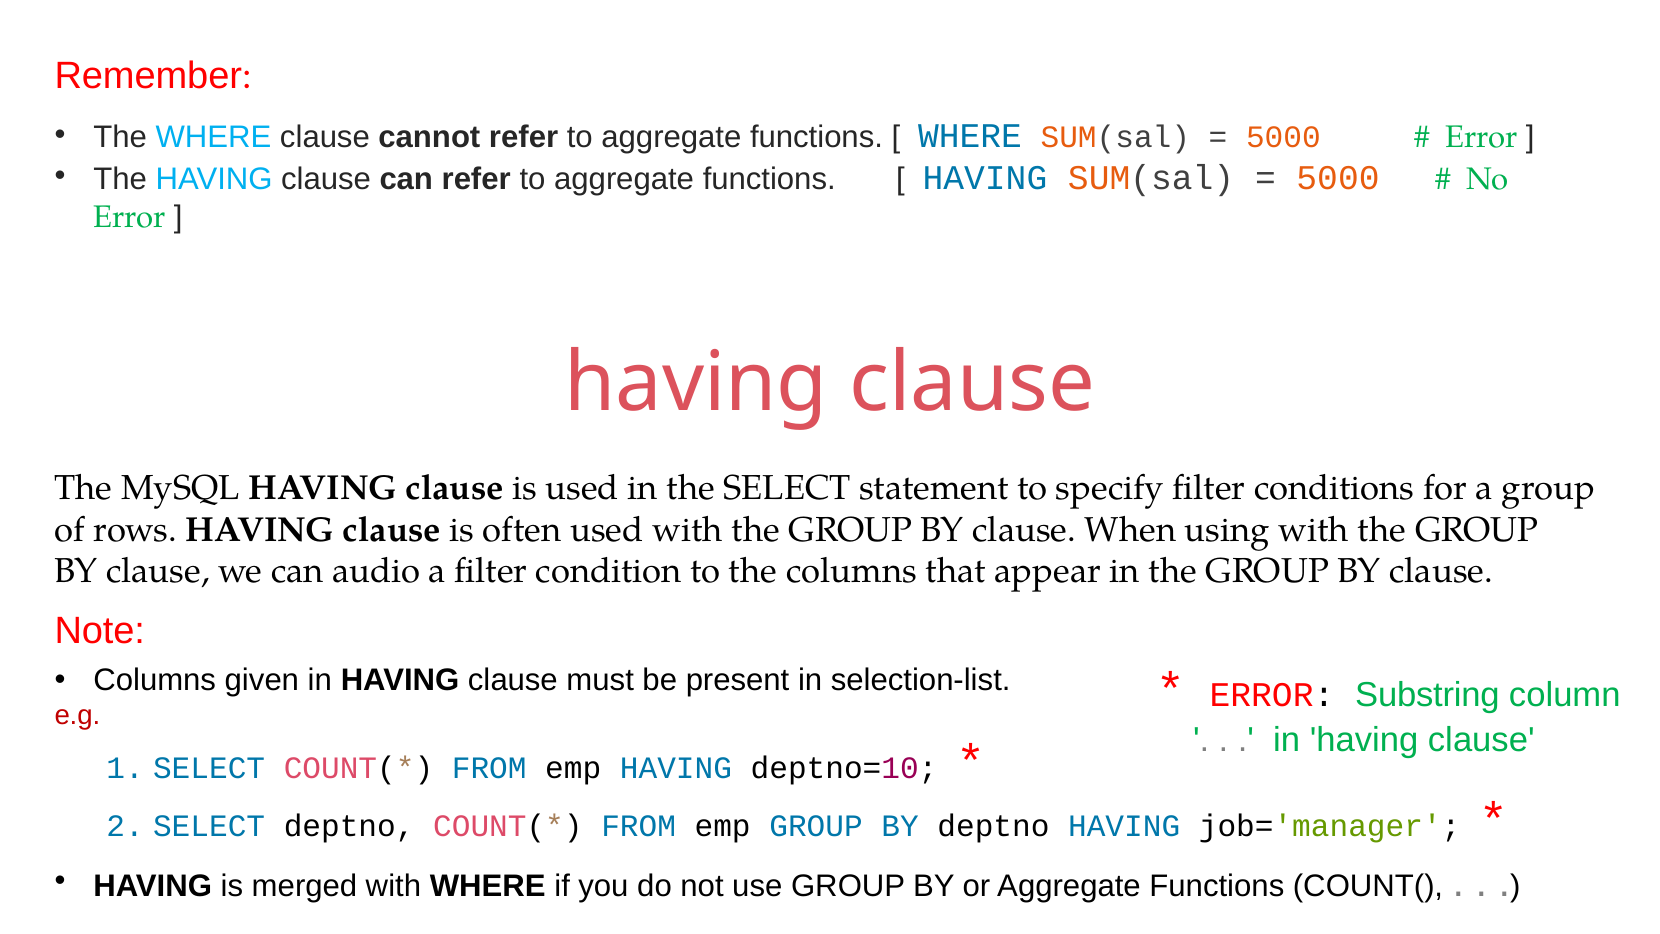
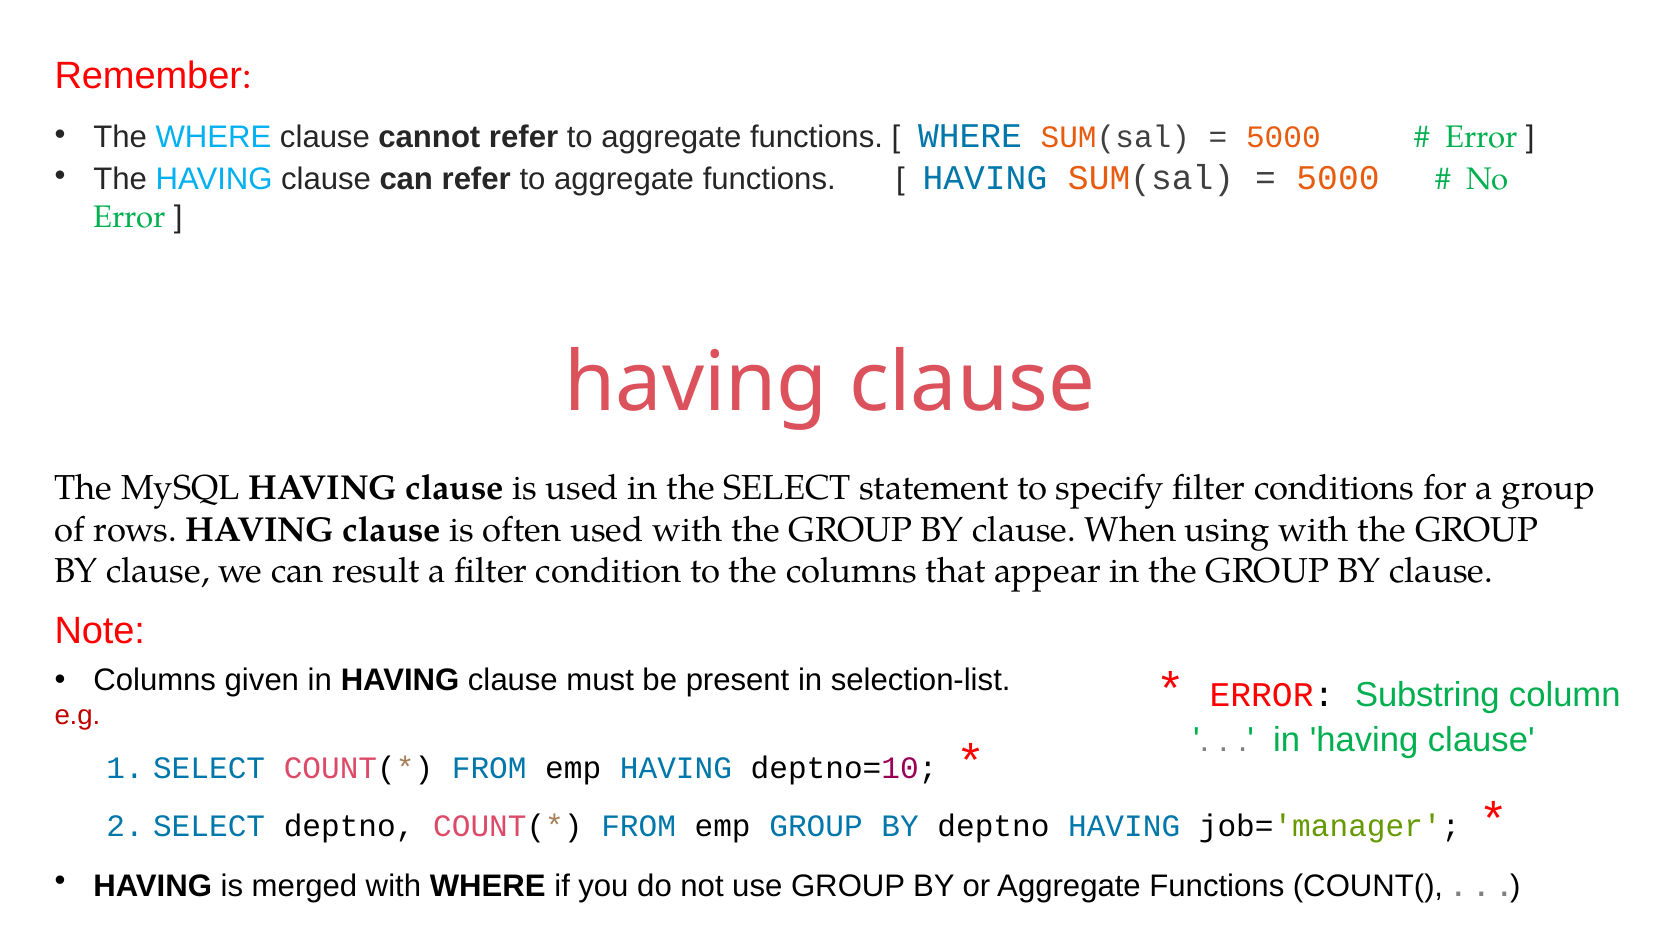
audio: audio -> result
